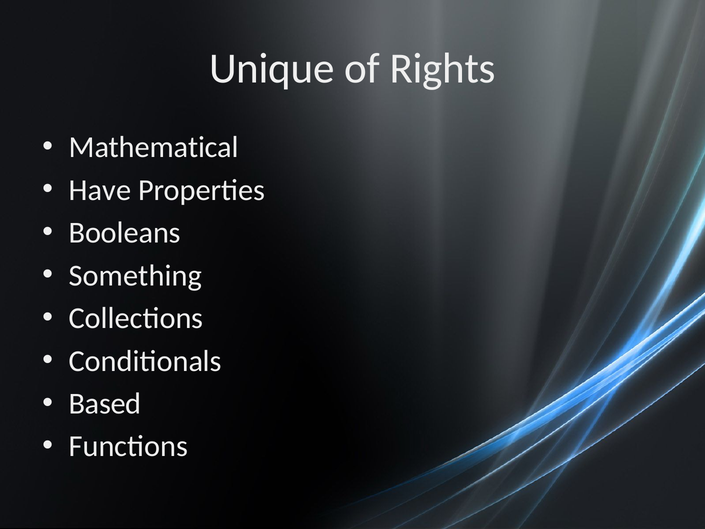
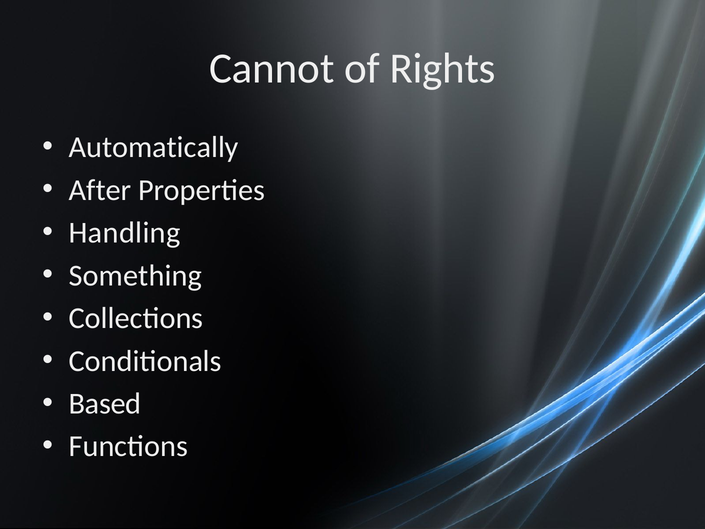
Unique: Unique -> Cannot
Mathematical: Mathematical -> Automatically
Have: Have -> After
Booleans: Booleans -> Handling
